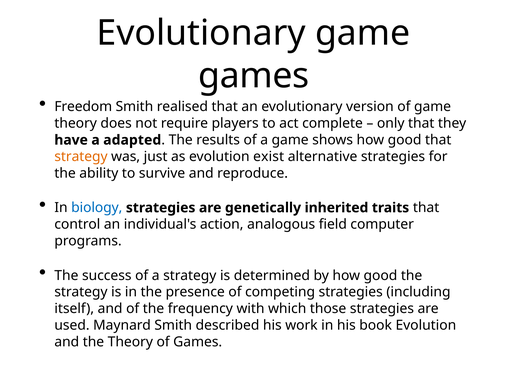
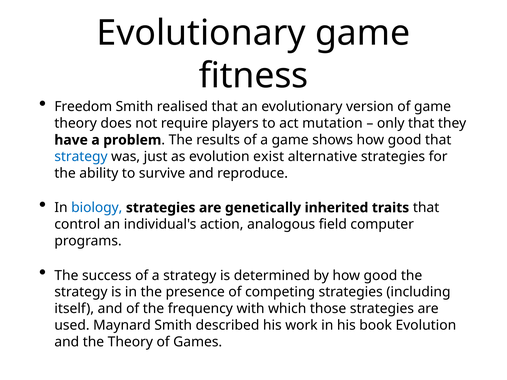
games at (254, 76): games -> fitness
complete: complete -> mutation
adapted: adapted -> problem
strategy at (81, 157) colour: orange -> blue
